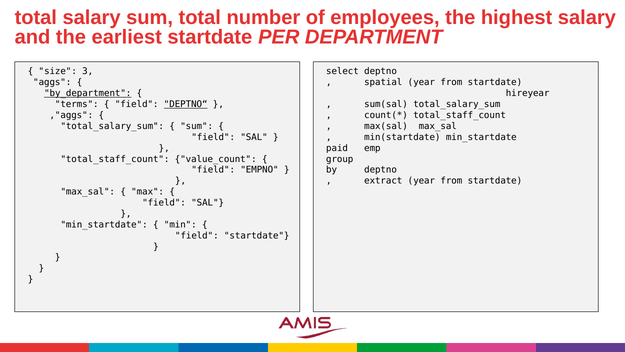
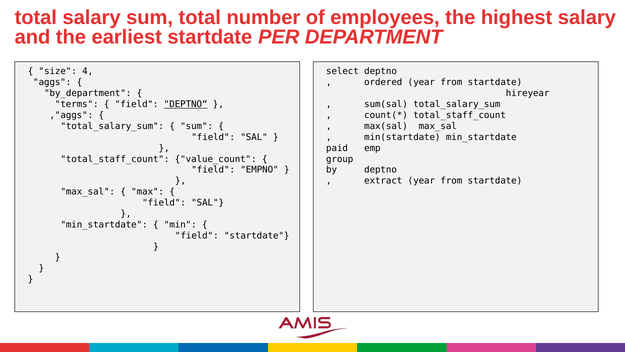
3: 3 -> 4
spatial: spatial -> ordered
by_department underline: present -> none
